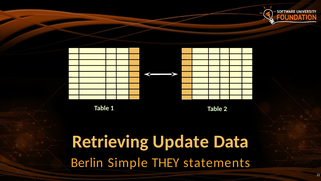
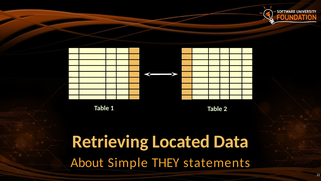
Update: Update -> Located
Berlin: Berlin -> About
